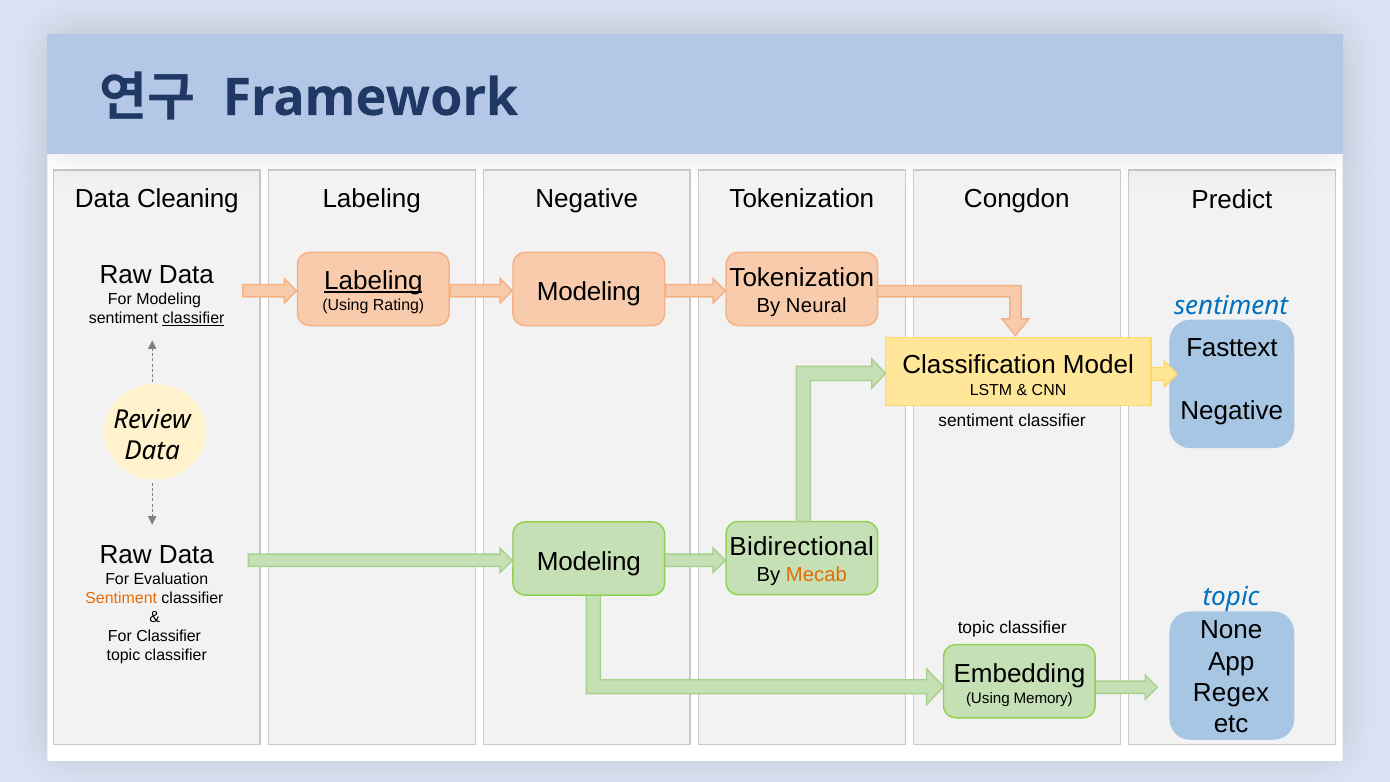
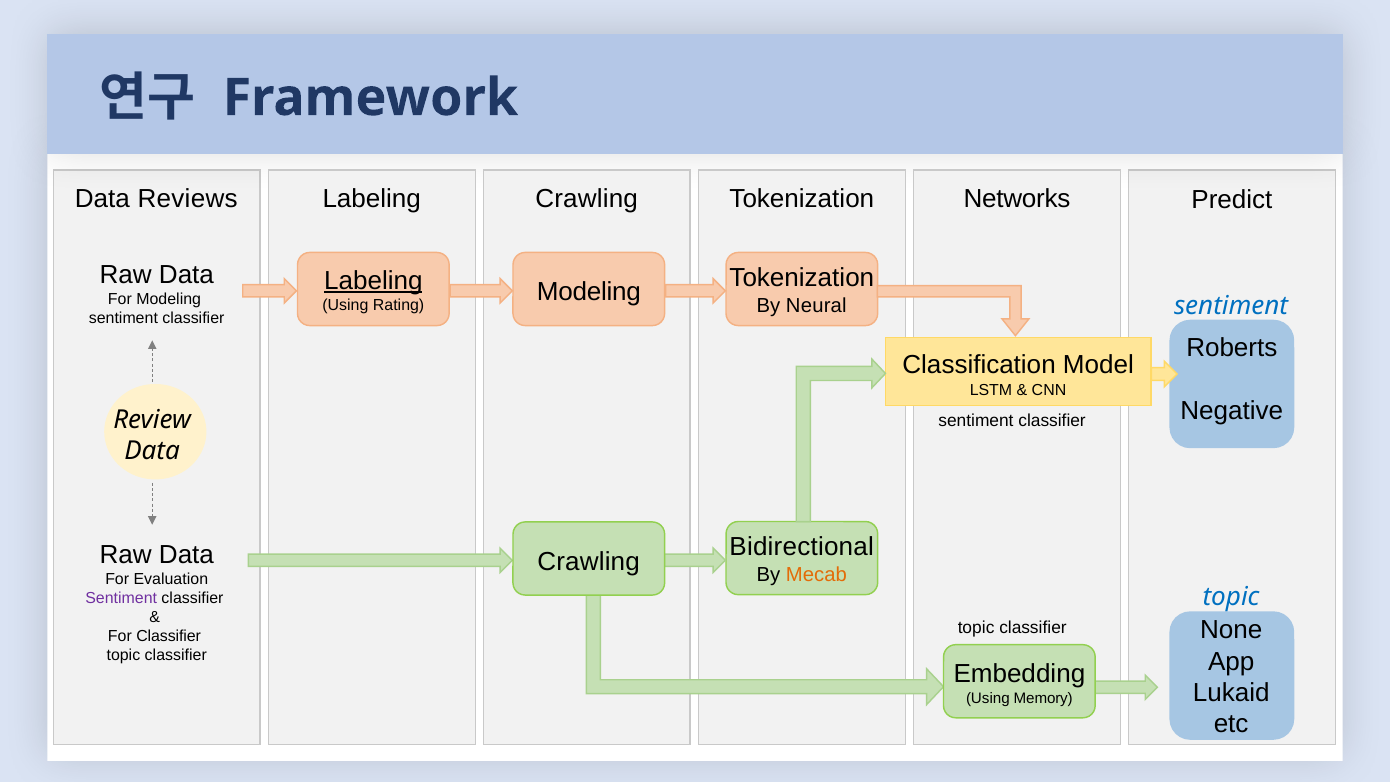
Cleaning: Cleaning -> Reviews
Labeling Negative: Negative -> Crawling
Congdon: Congdon -> Networks
classifier at (193, 319) underline: present -> none
Fasttext: Fasttext -> Roberts
Modeling at (589, 562): Modeling -> Crawling
Sentiment at (121, 598) colour: orange -> purple
Regex: Regex -> Lukaid
